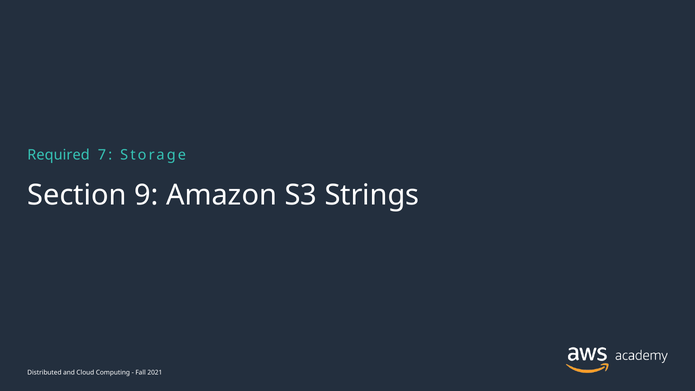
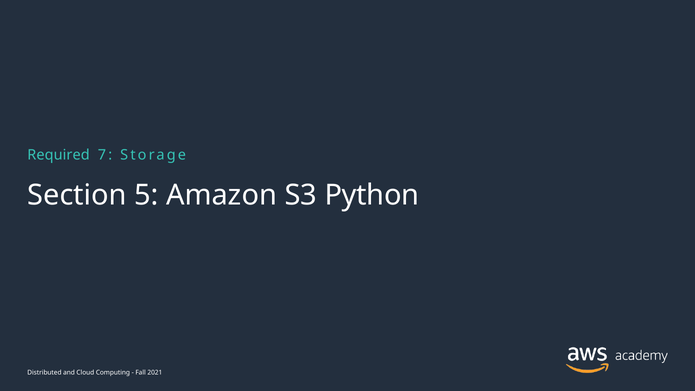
9: 9 -> 5
Strings: Strings -> Python
